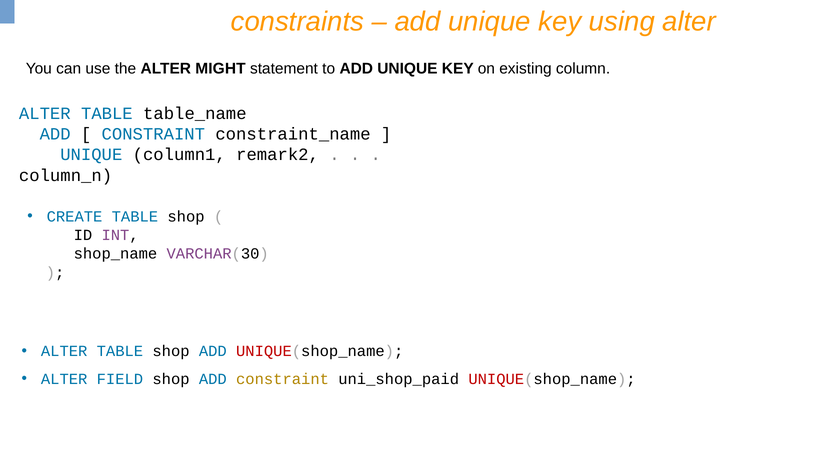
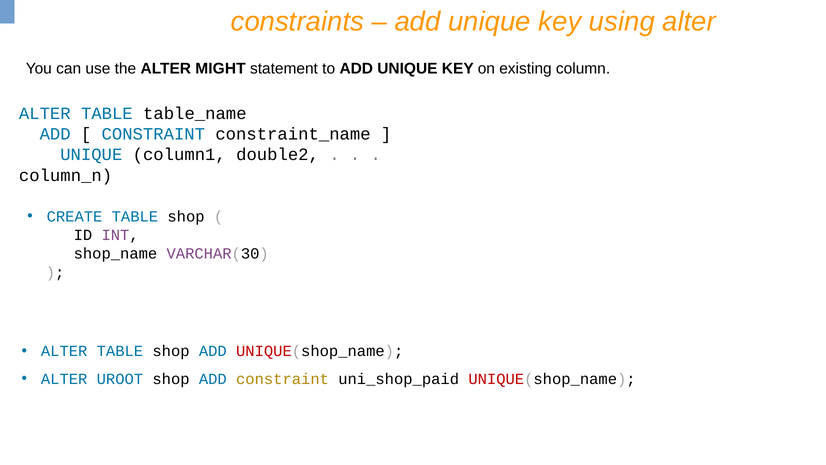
remark2: remark2 -> double2
FIELD: FIELD -> UROOT
